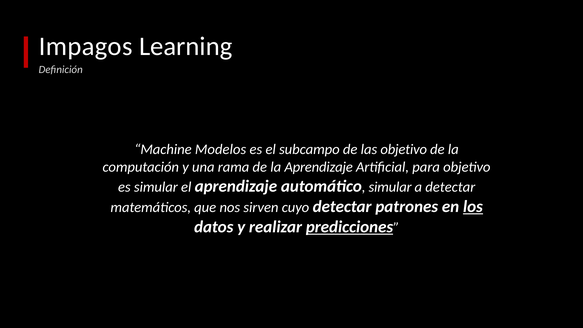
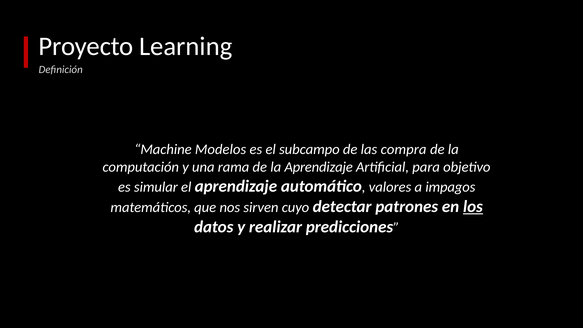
Impagos: Impagos -> Proyecto
las objetivo: objetivo -> compra
simular at (390, 187): simular -> valores
a detectar: detectar -> impagos
predicciones underline: present -> none
